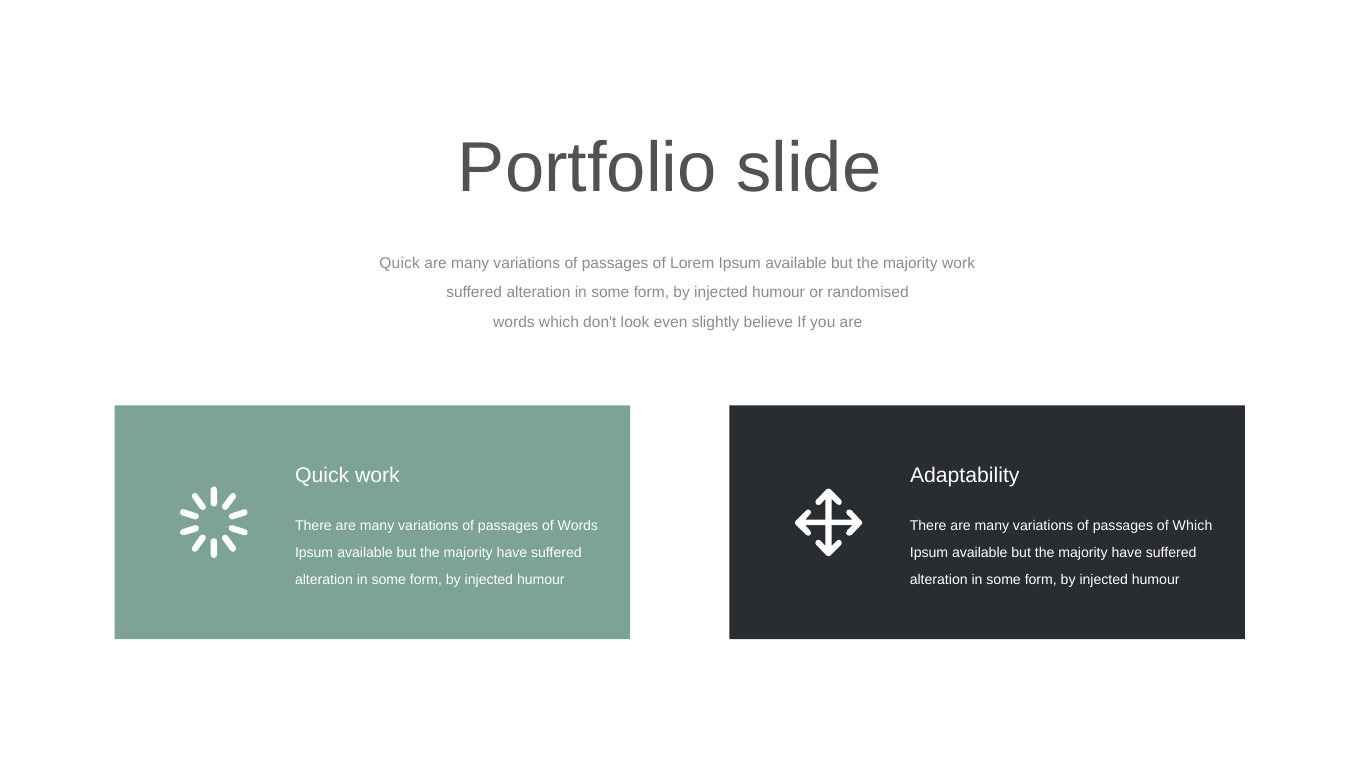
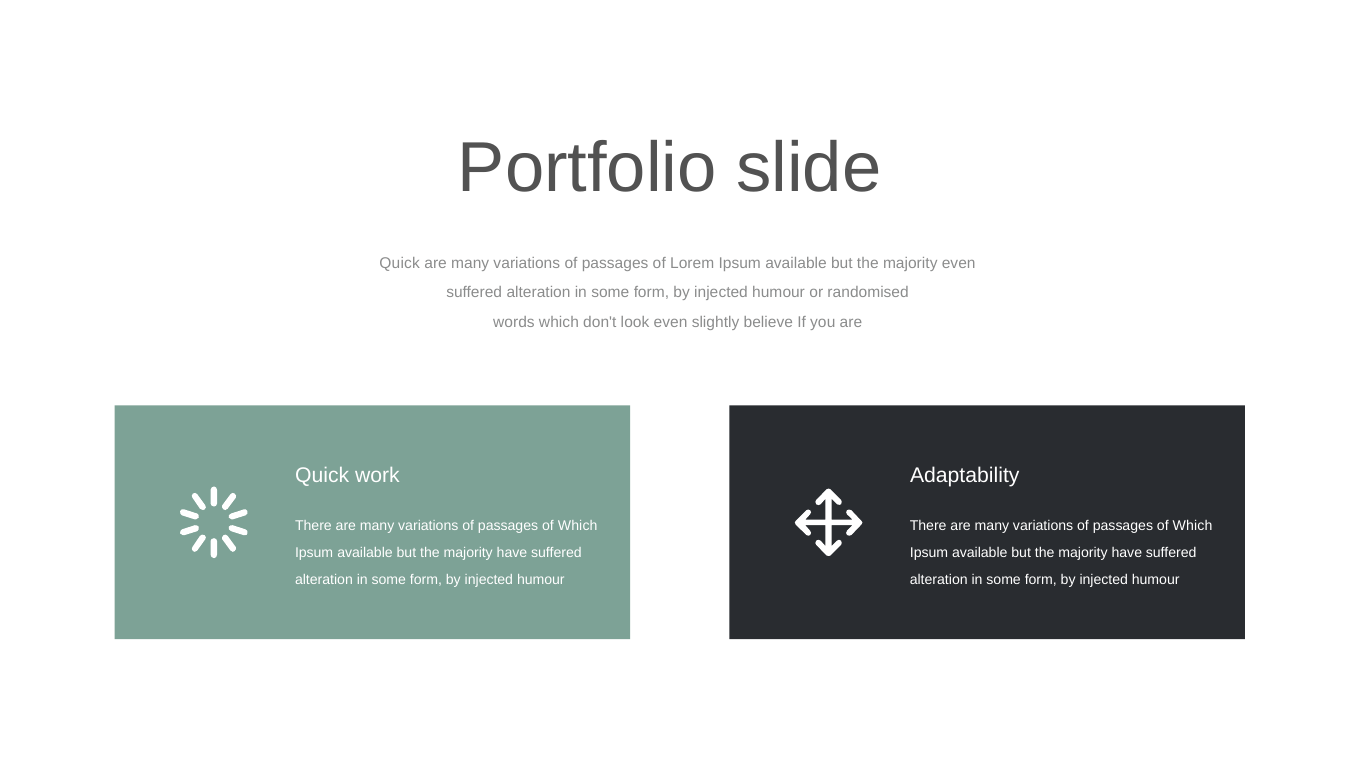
majority work: work -> even
Words at (578, 525): Words -> Which
